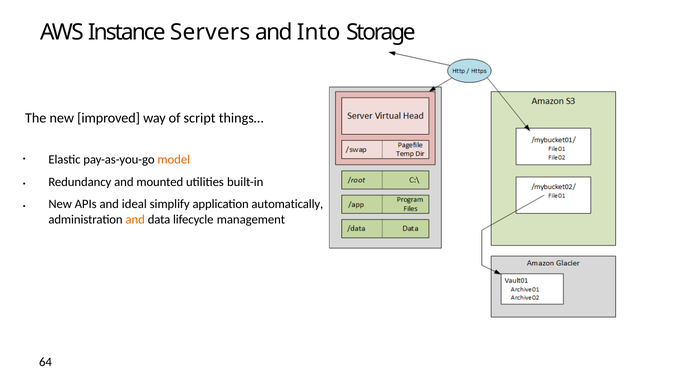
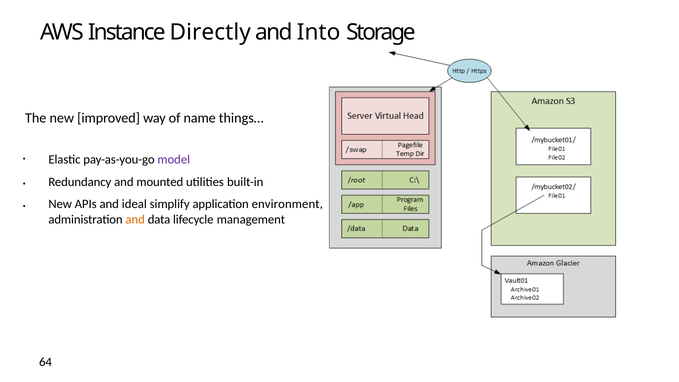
Servers: Servers -> Directly
script: script -> name
model colour: orange -> purple
automatically: automatically -> environment
